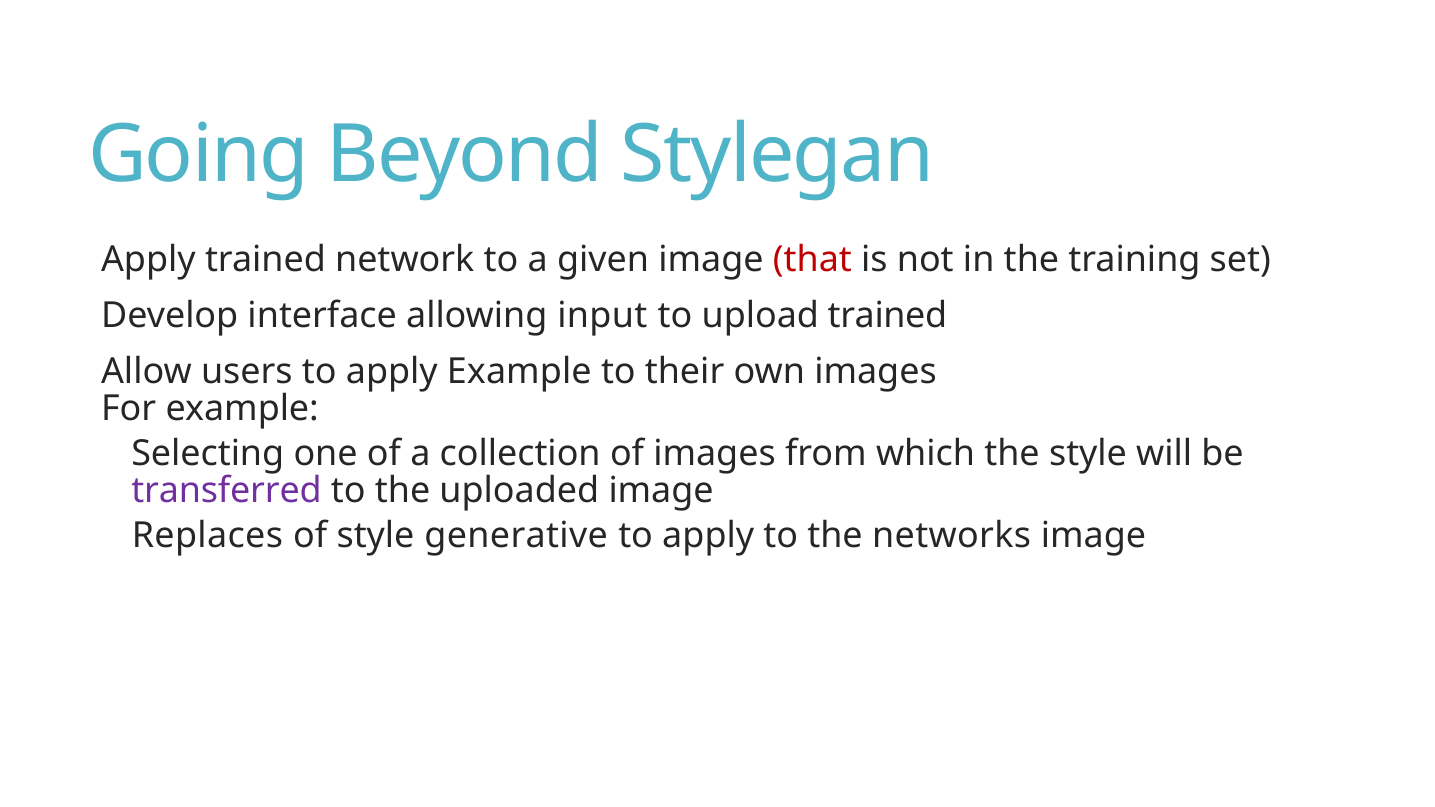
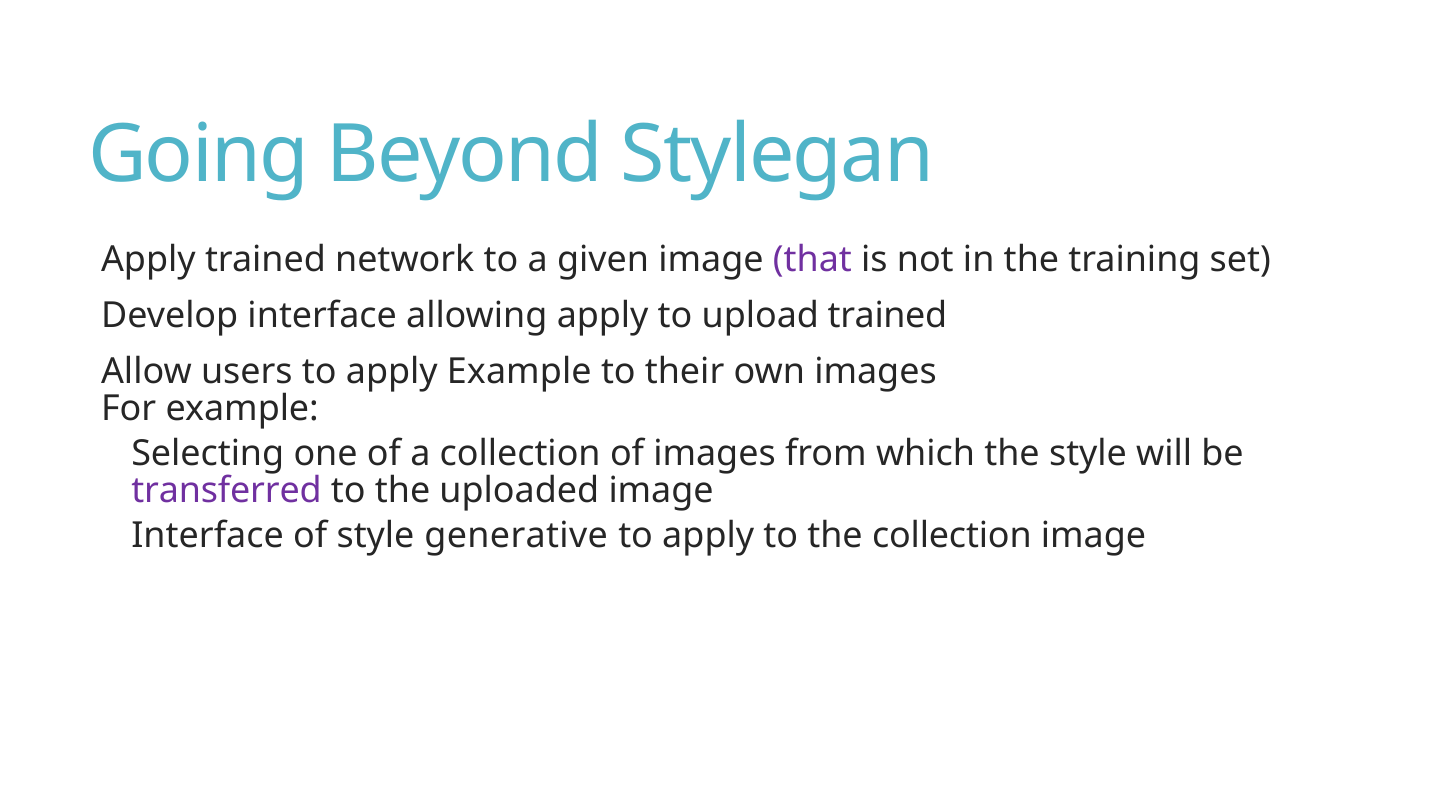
that colour: red -> purple
allowing input: input -> apply
Replaces at (207, 536): Replaces -> Interface
the networks: networks -> collection
